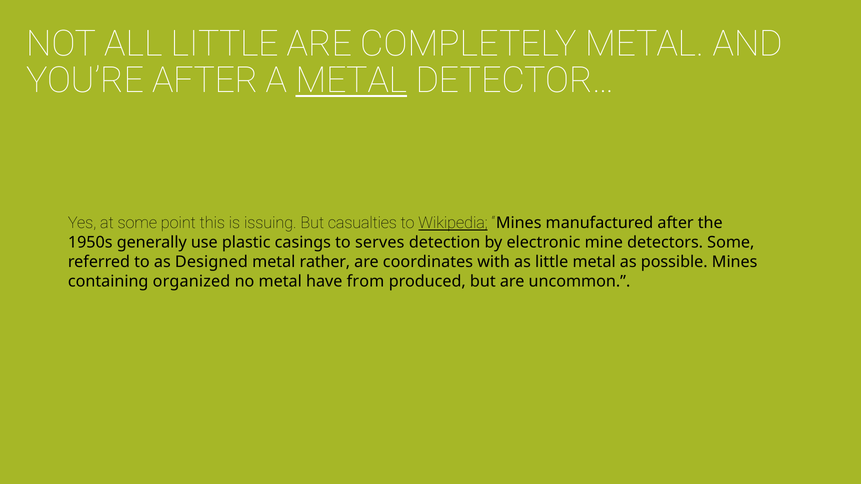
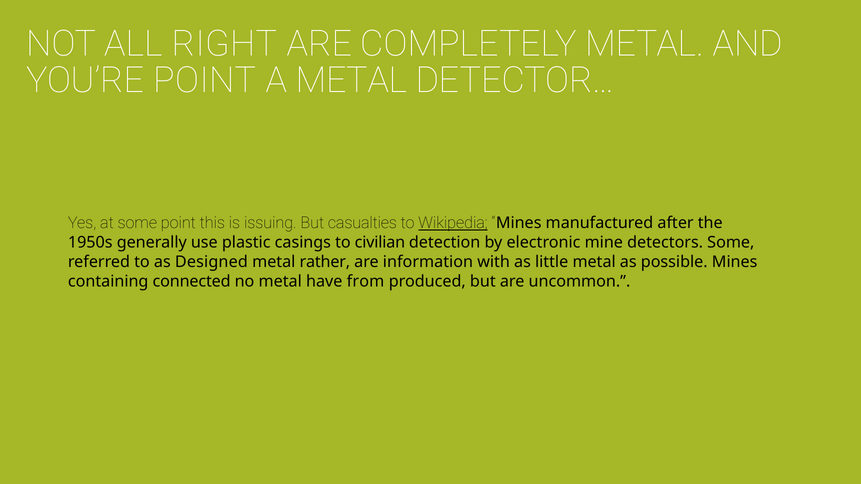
ALL LITTLE: LITTLE -> RIGHT
YOU’RE AFTER: AFTER -> POINT
METAL at (351, 81) underline: present -> none
serves: serves -> civilian
coordinates: coordinates -> information
organized: organized -> connected
